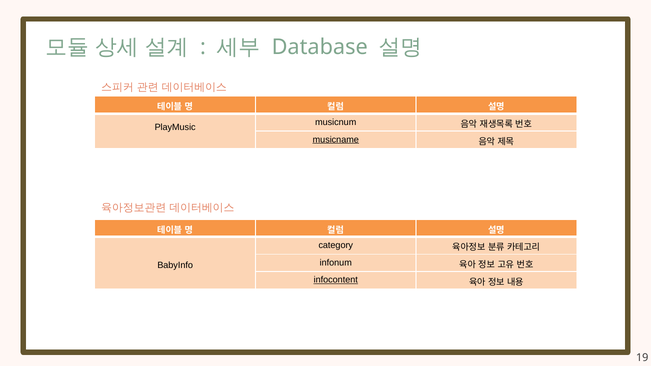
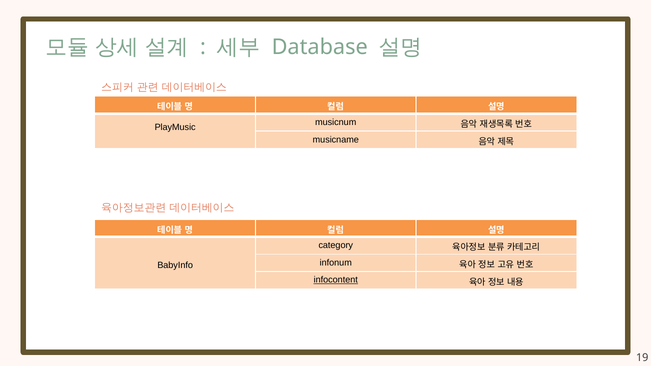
musicname underline: present -> none
